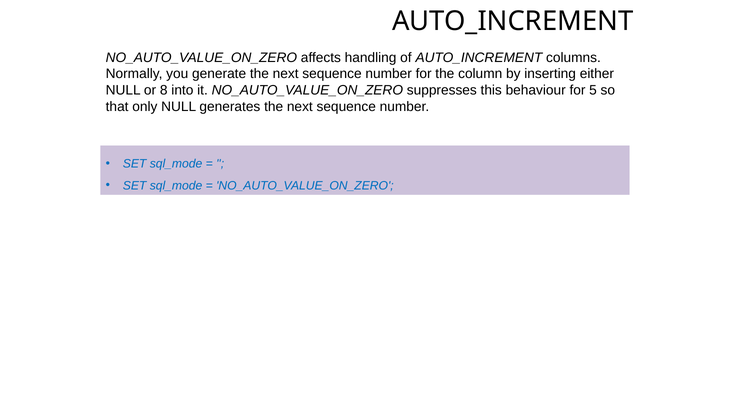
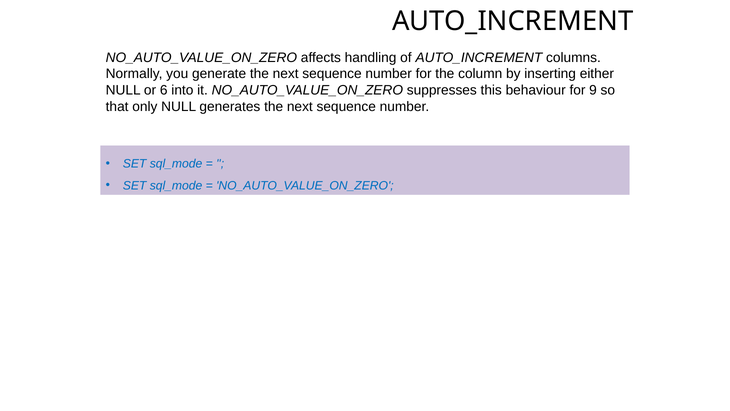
8: 8 -> 6
5: 5 -> 9
